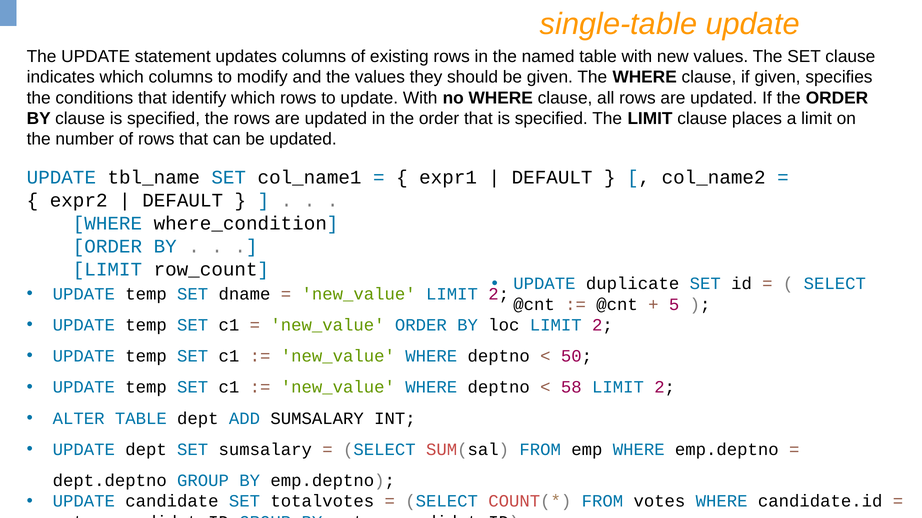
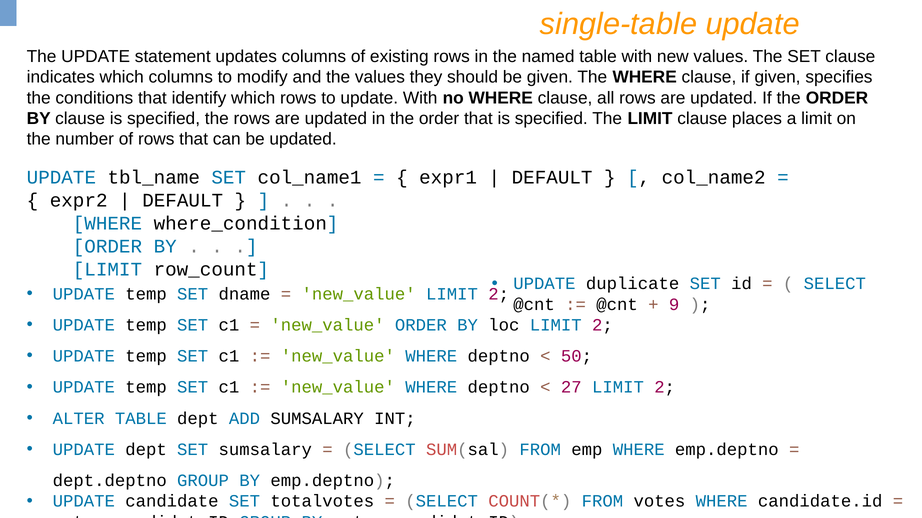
5: 5 -> 9
58: 58 -> 27
